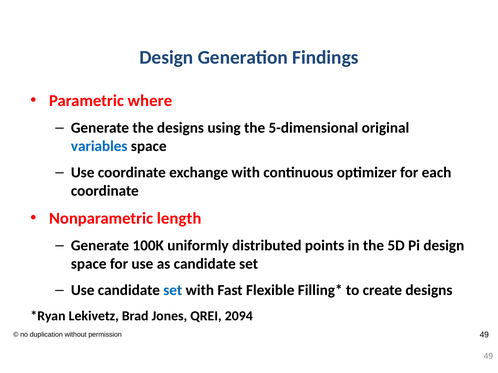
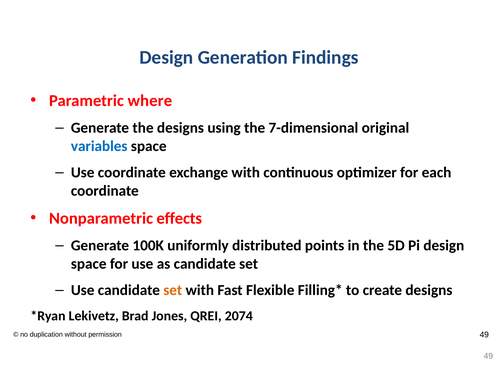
5-dimensional: 5-dimensional -> 7-dimensional
length: length -> effects
set at (173, 291) colour: blue -> orange
2094: 2094 -> 2074
